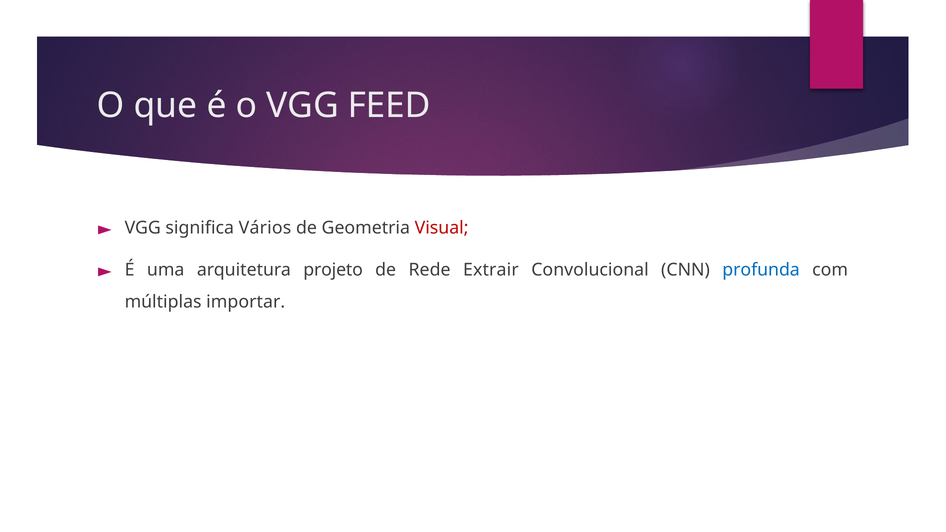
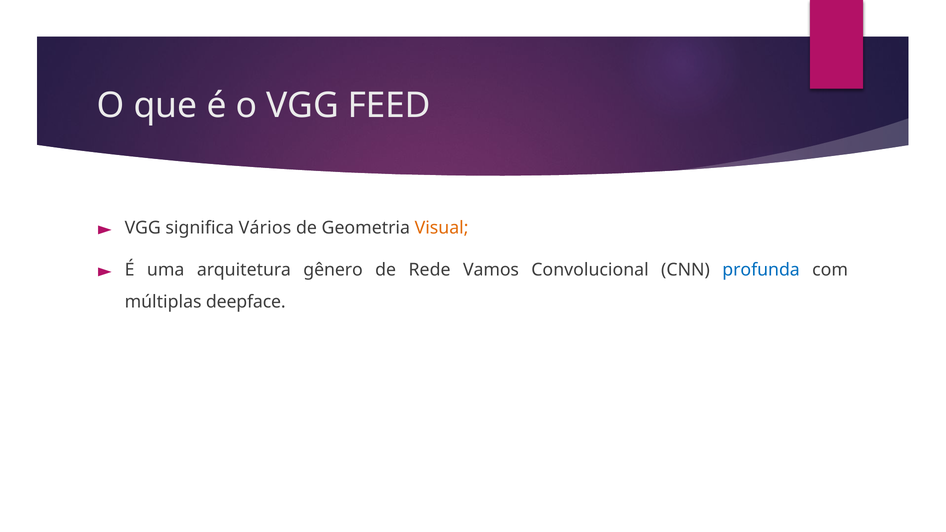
Visual colour: red -> orange
projeto: projeto -> gênero
Extrair: Extrair -> Vamos
importar: importar -> deepface
